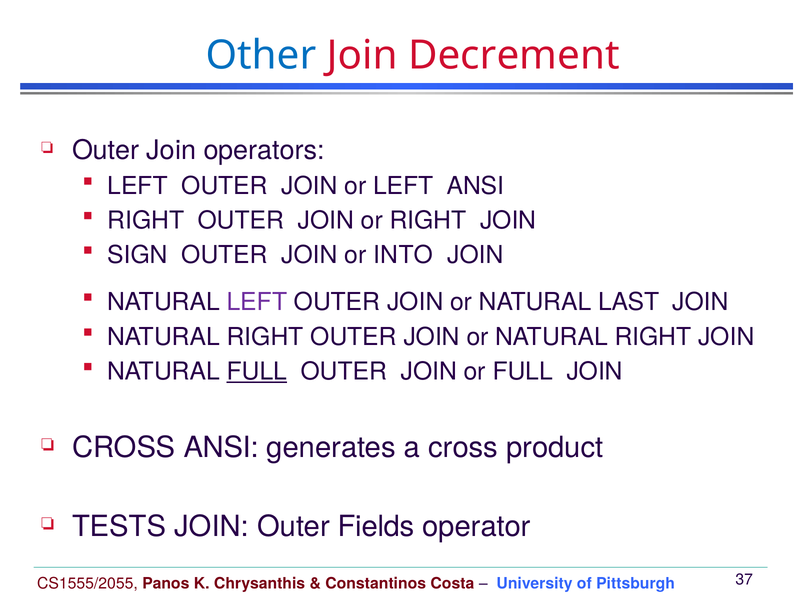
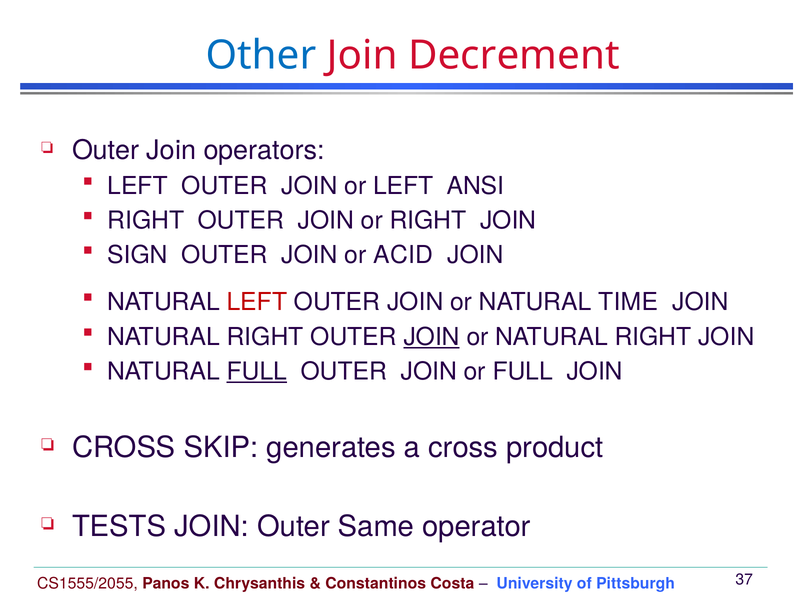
INTO: INTO -> ACID
LEFT at (257, 302) colour: purple -> red
LAST: LAST -> TIME
JOIN at (432, 337) underline: none -> present
CROSS ANSI: ANSI -> SKIP
Fields: Fields -> Same
